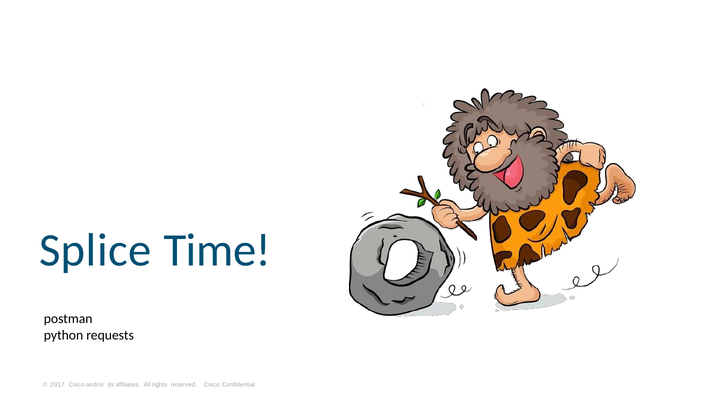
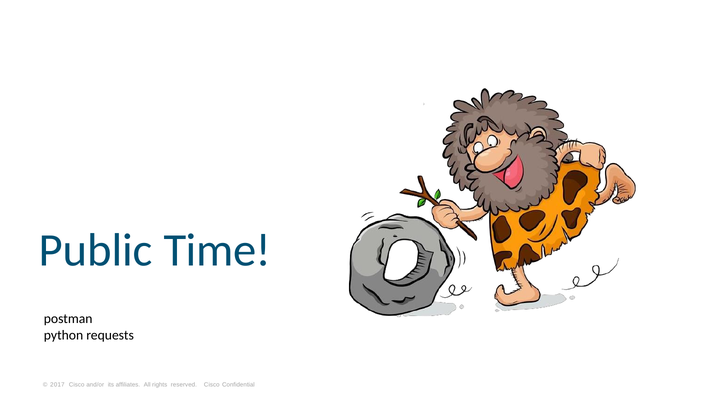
Splice: Splice -> Public
